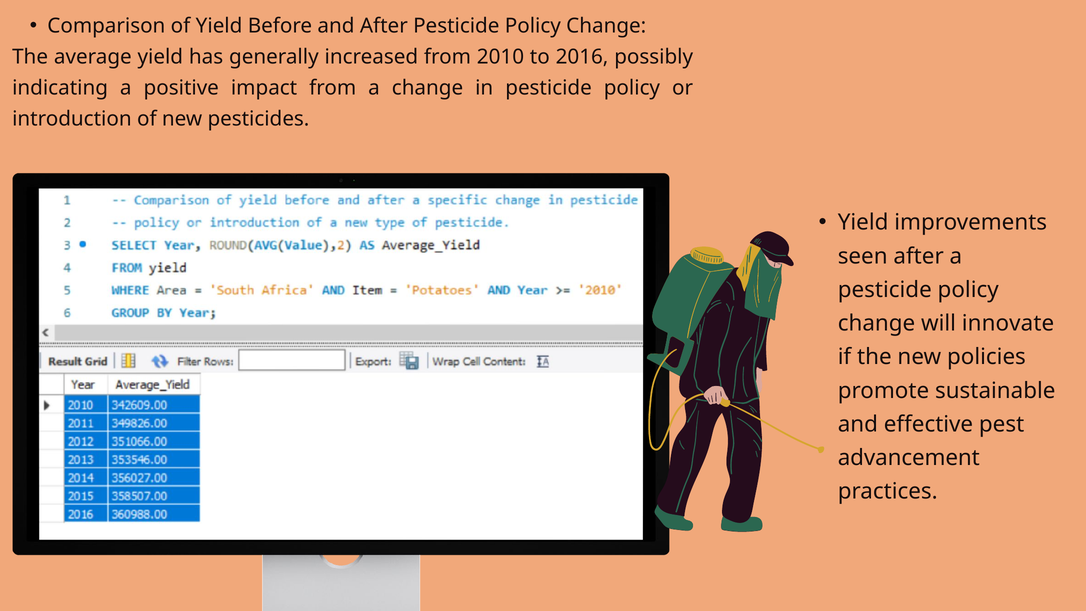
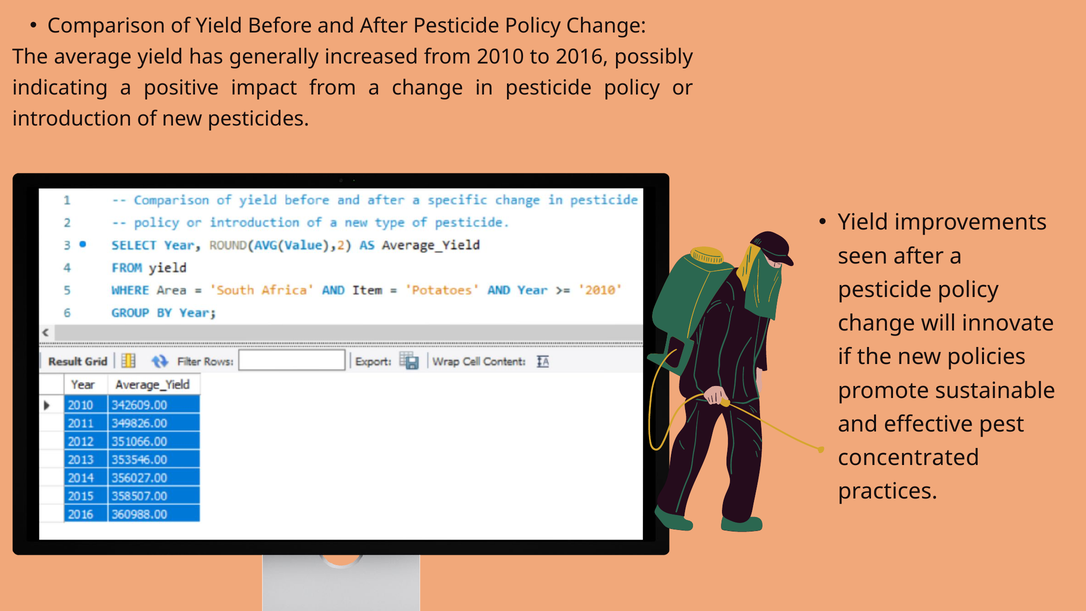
advancement: advancement -> concentrated
